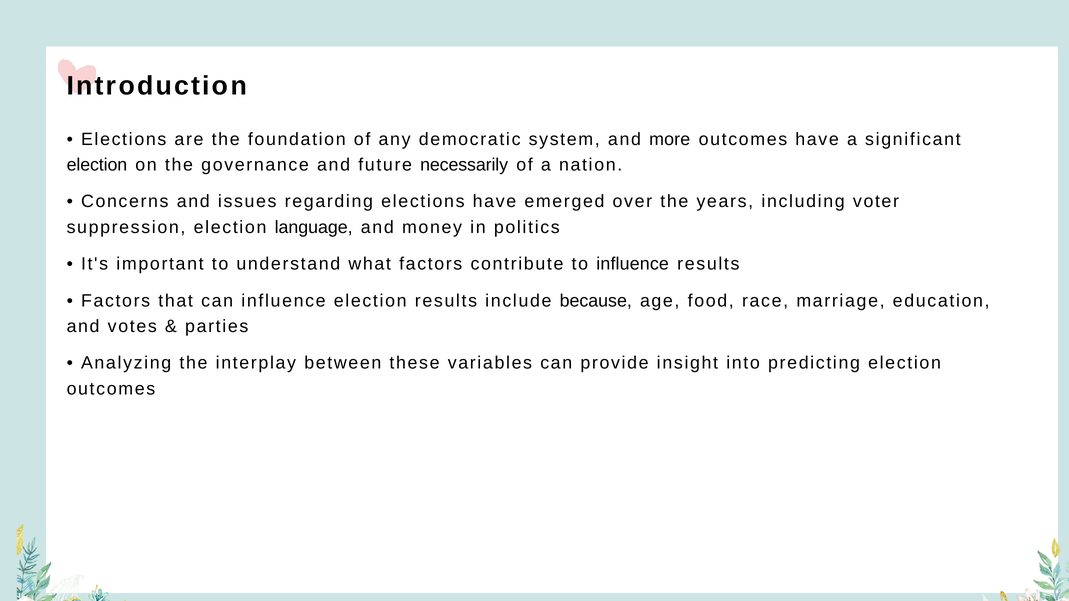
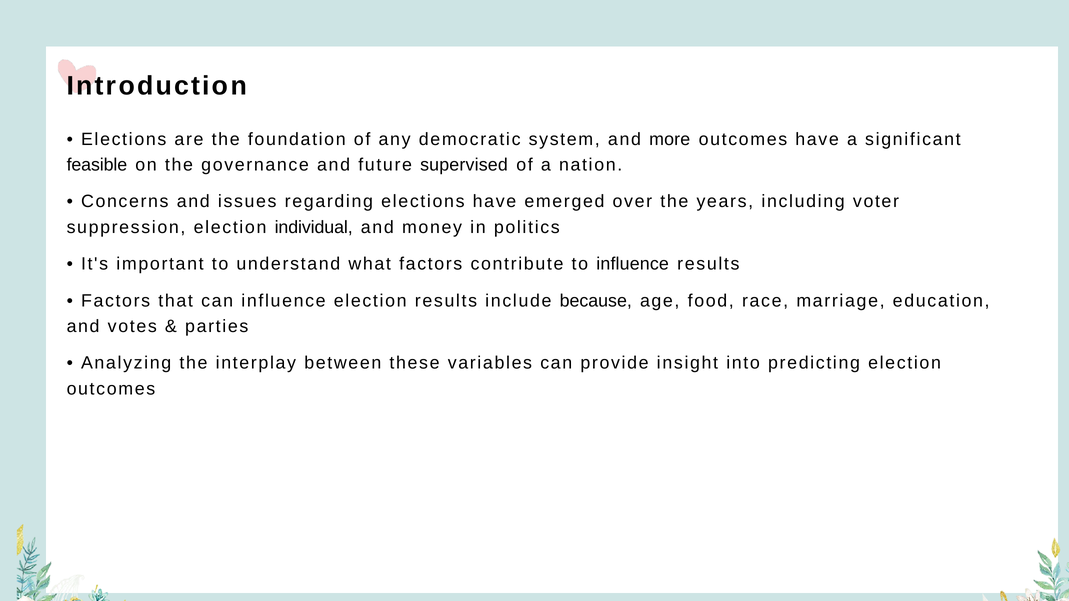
election at (97, 165): election -> feasible
necessarily: necessarily -> supervised
language: language -> individual
